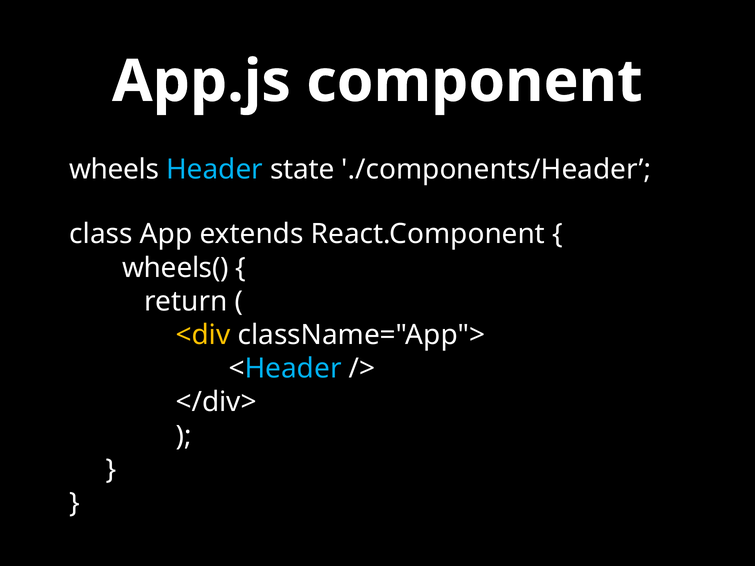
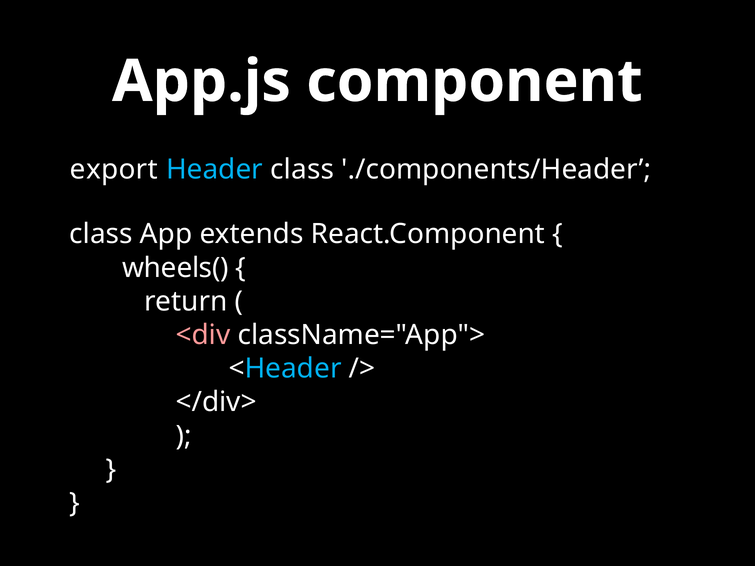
wheels: wheels -> export
Header state: state -> class
<div colour: yellow -> pink
